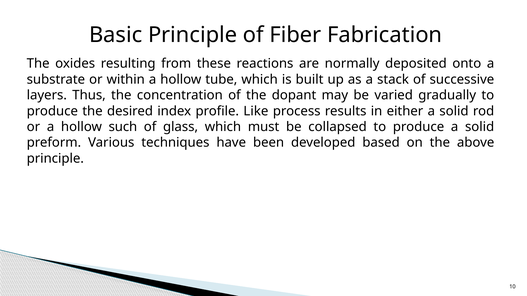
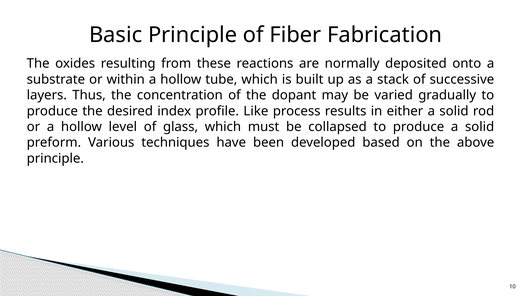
such: such -> level
